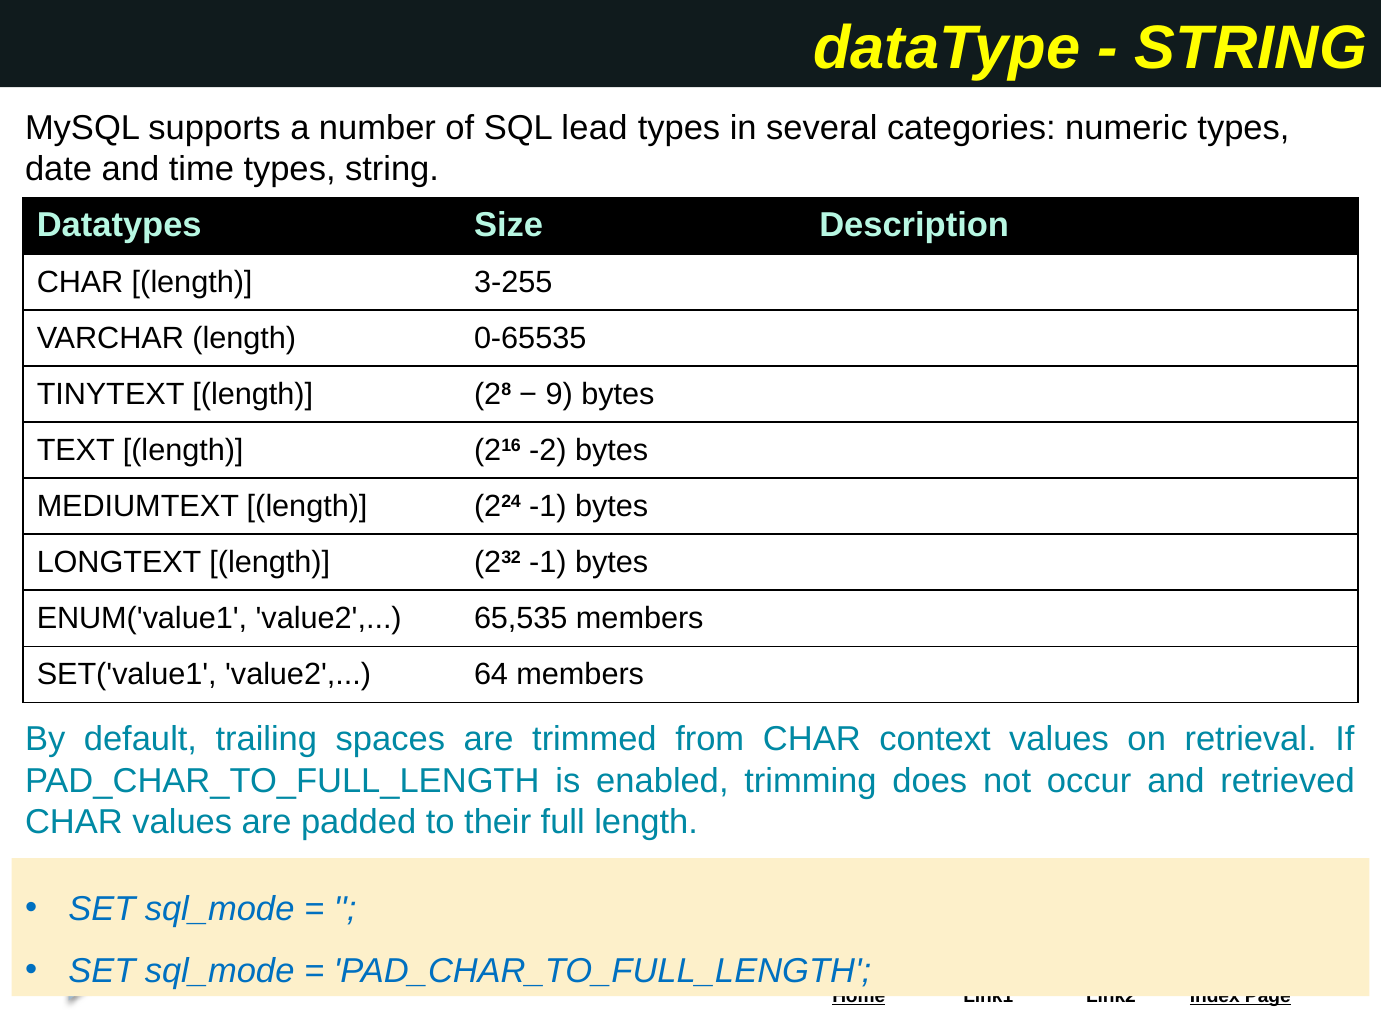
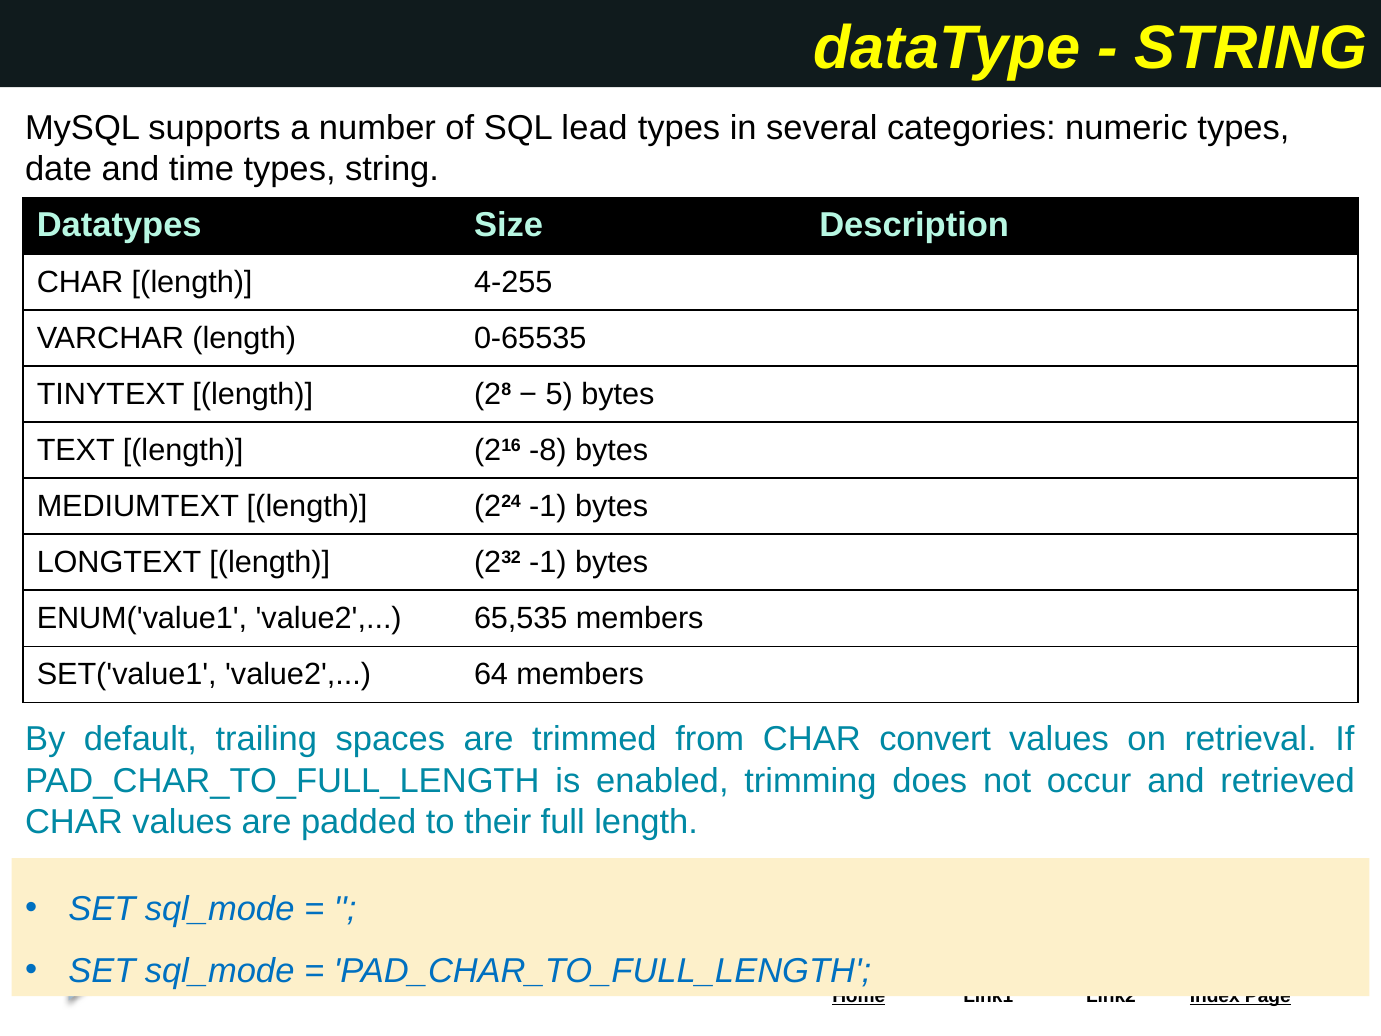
3-255: 3-255 -> 4-255
9: 9 -> 5
-2: -2 -> -8
context: context -> convert
